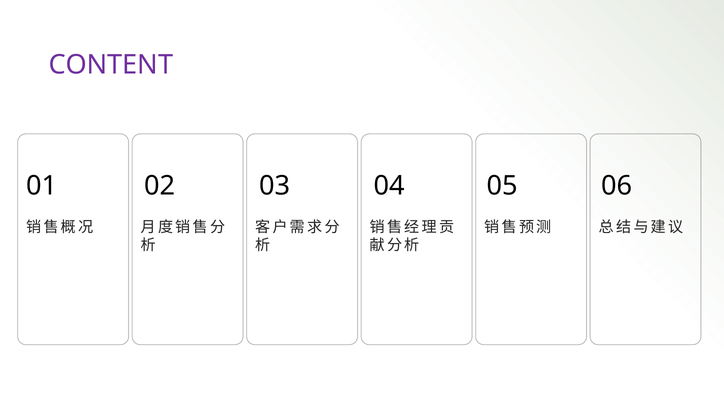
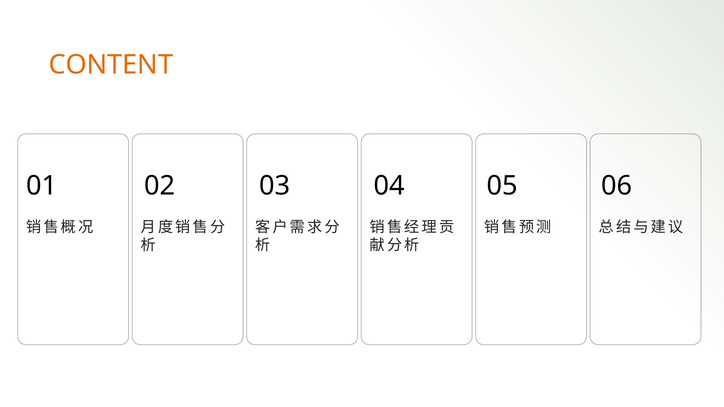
CONTENT colour: purple -> orange
